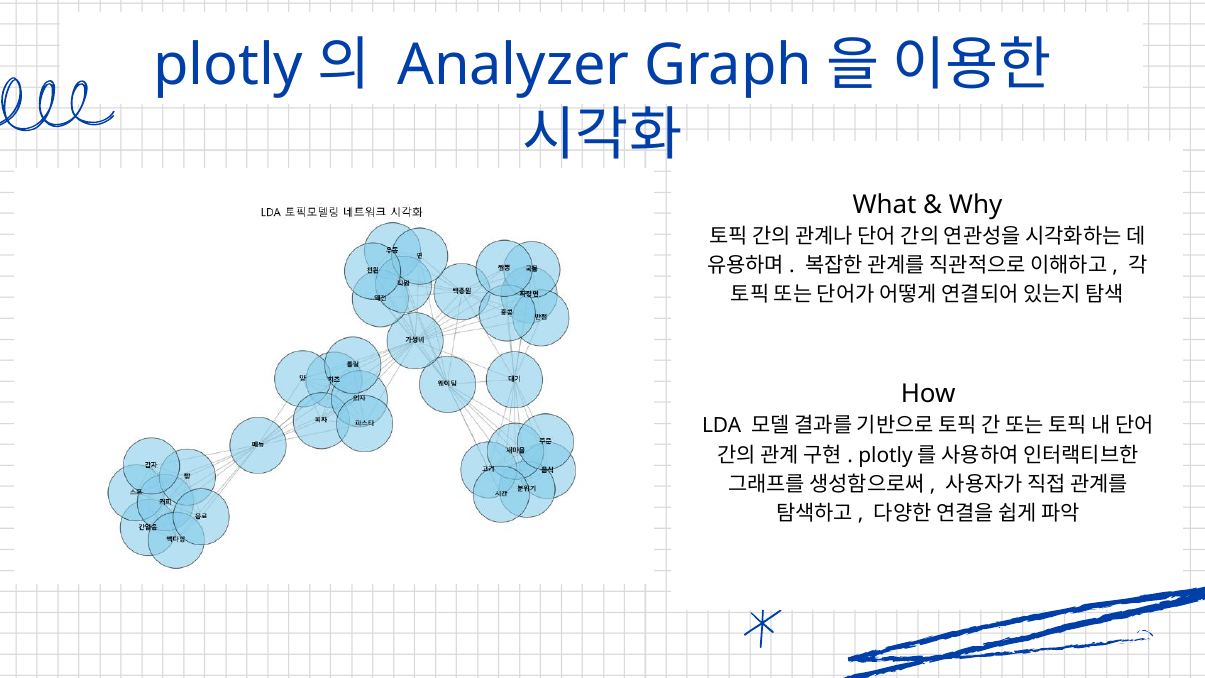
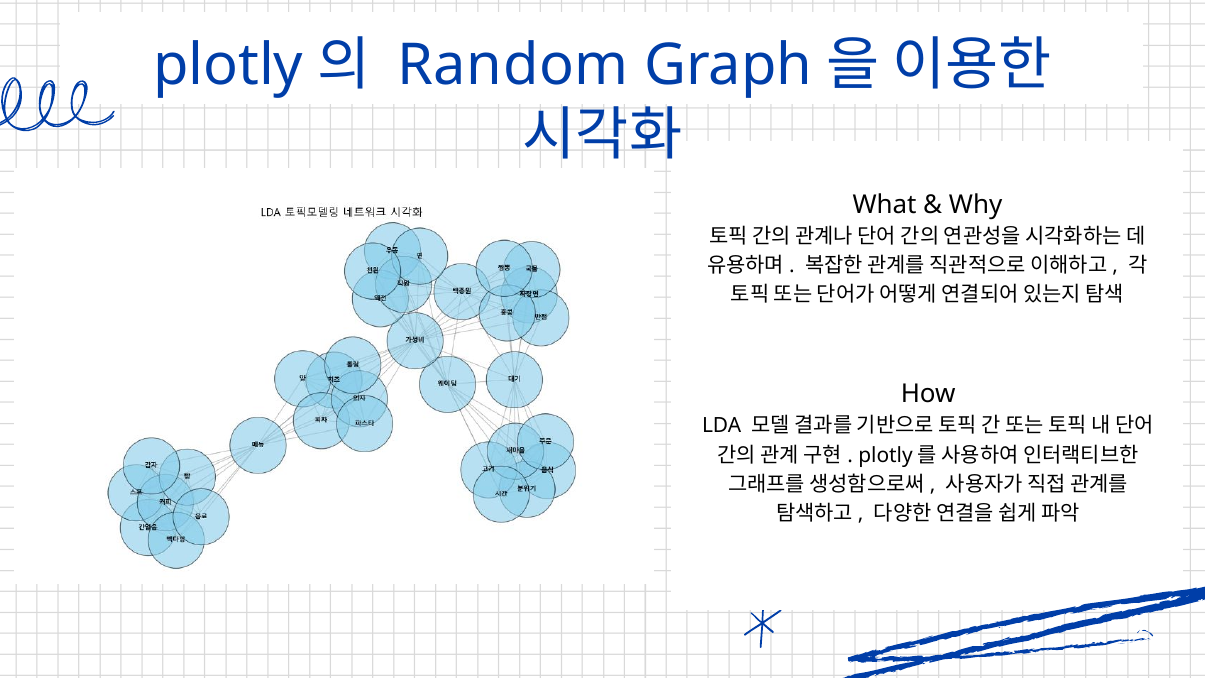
Analyzer: Analyzer -> Random
